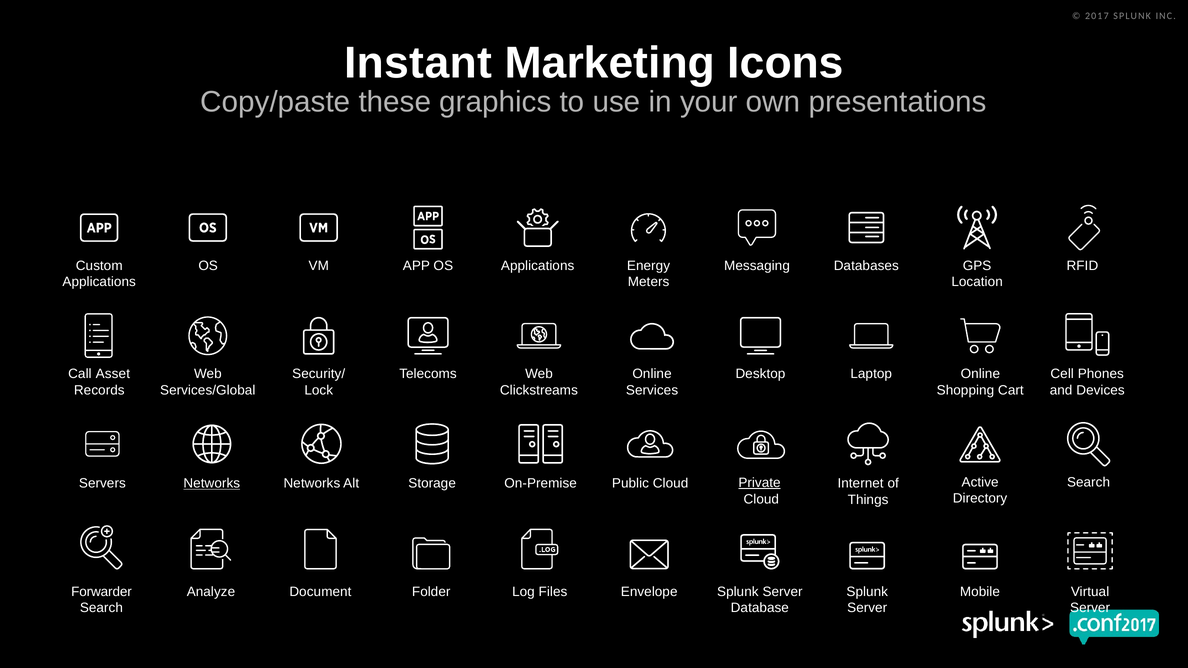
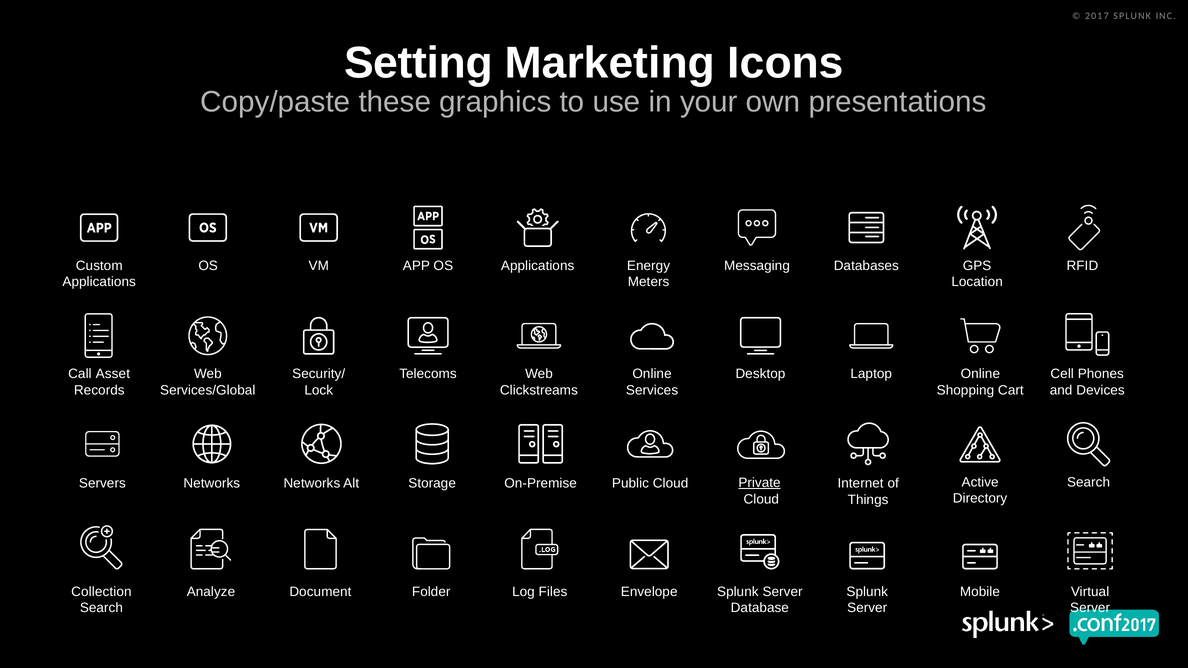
Instant: Instant -> Setting
Networks at (212, 484) underline: present -> none
Forwarder: Forwarder -> Collection
